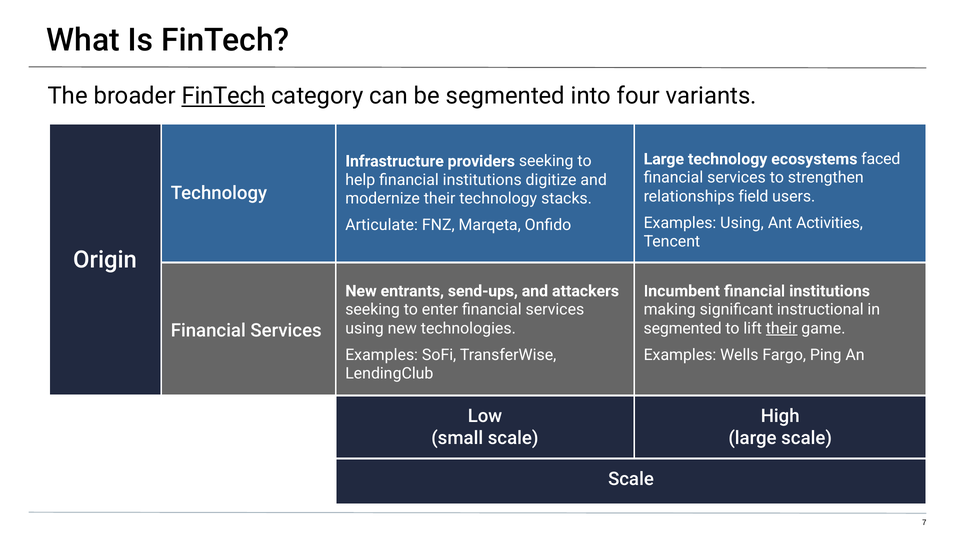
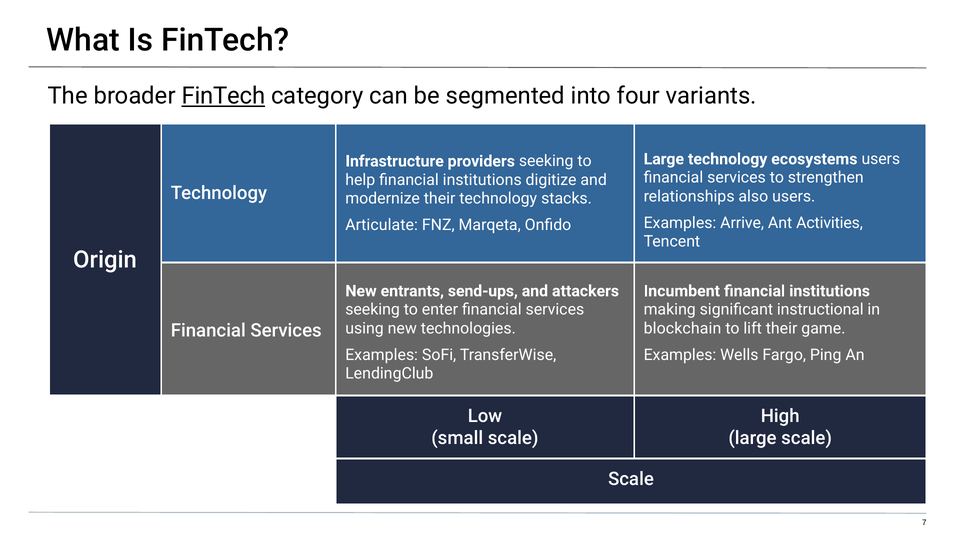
ecosystems faced: faced -> users
field: field -> also
Examples Using: Using -> Arrive
segmented at (683, 328): segmented -> blockchain
their at (782, 328) underline: present -> none
